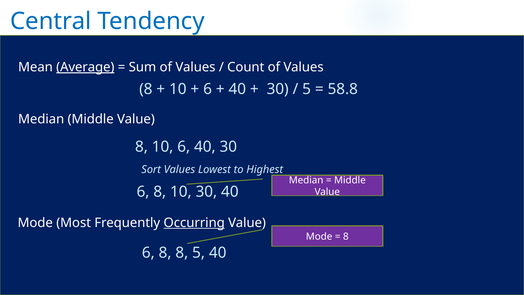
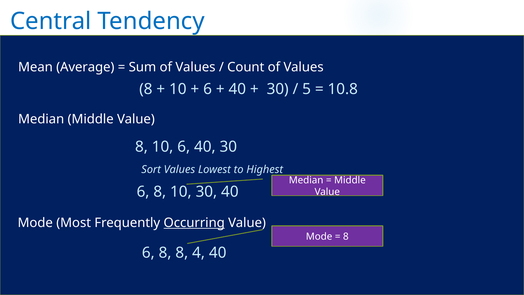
Average underline: present -> none
58.8: 58.8 -> 10.8
8 5: 5 -> 4
